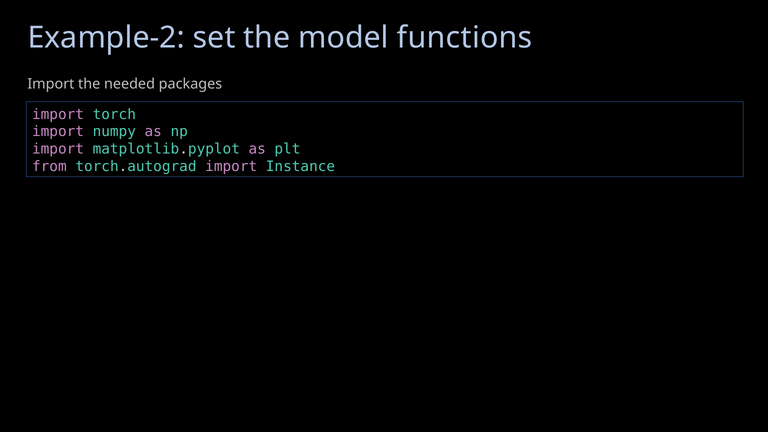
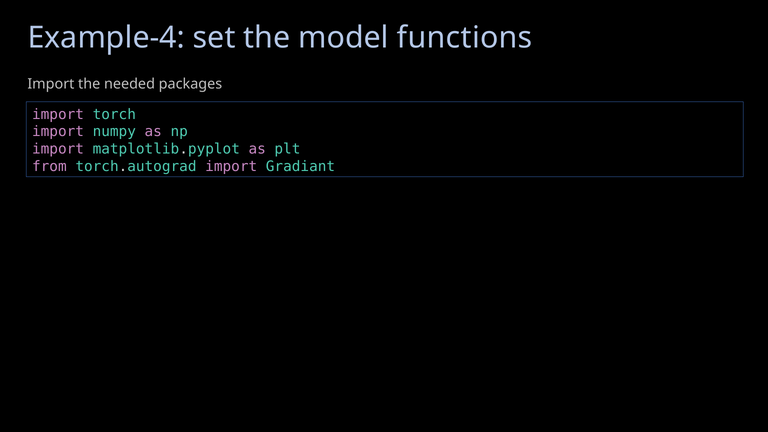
Example-2: Example-2 -> Example-4
Instance: Instance -> Gradiant
